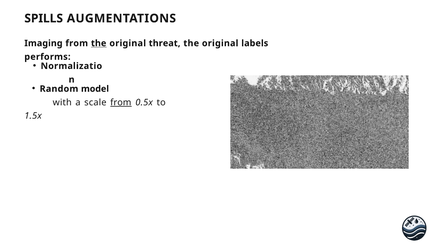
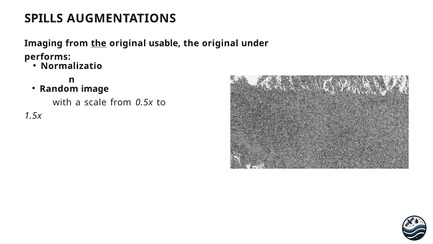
threat: threat -> usable
labels: labels -> under
model: model -> image
from at (121, 102) underline: present -> none
